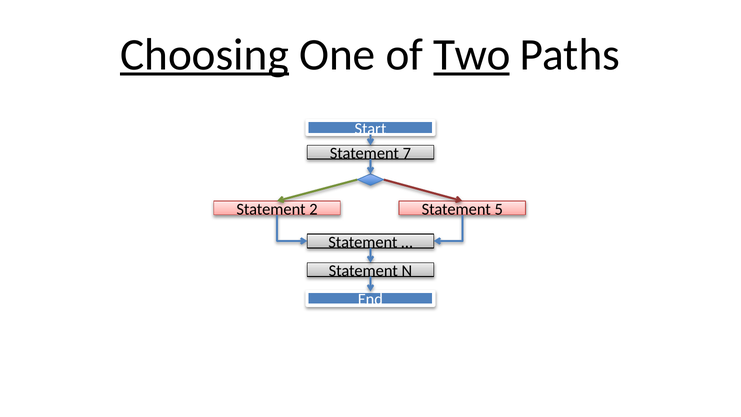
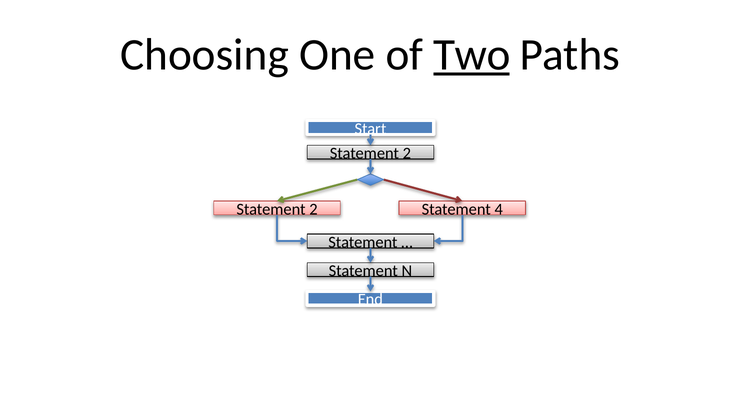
Choosing underline: present -> none
7 at (407, 153): 7 -> 2
5: 5 -> 4
